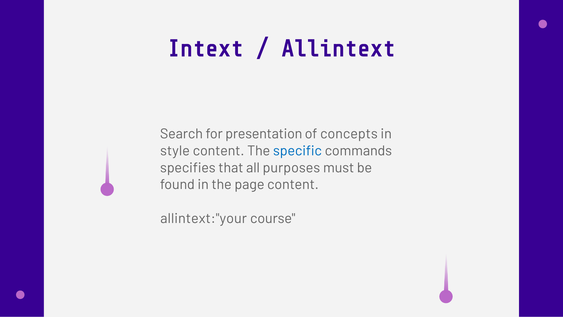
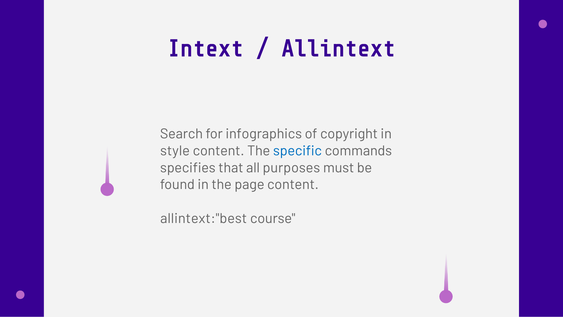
presentation: presentation -> infographics
concepts: concepts -> copyright
allintext:"your: allintext:"your -> allintext:"best
